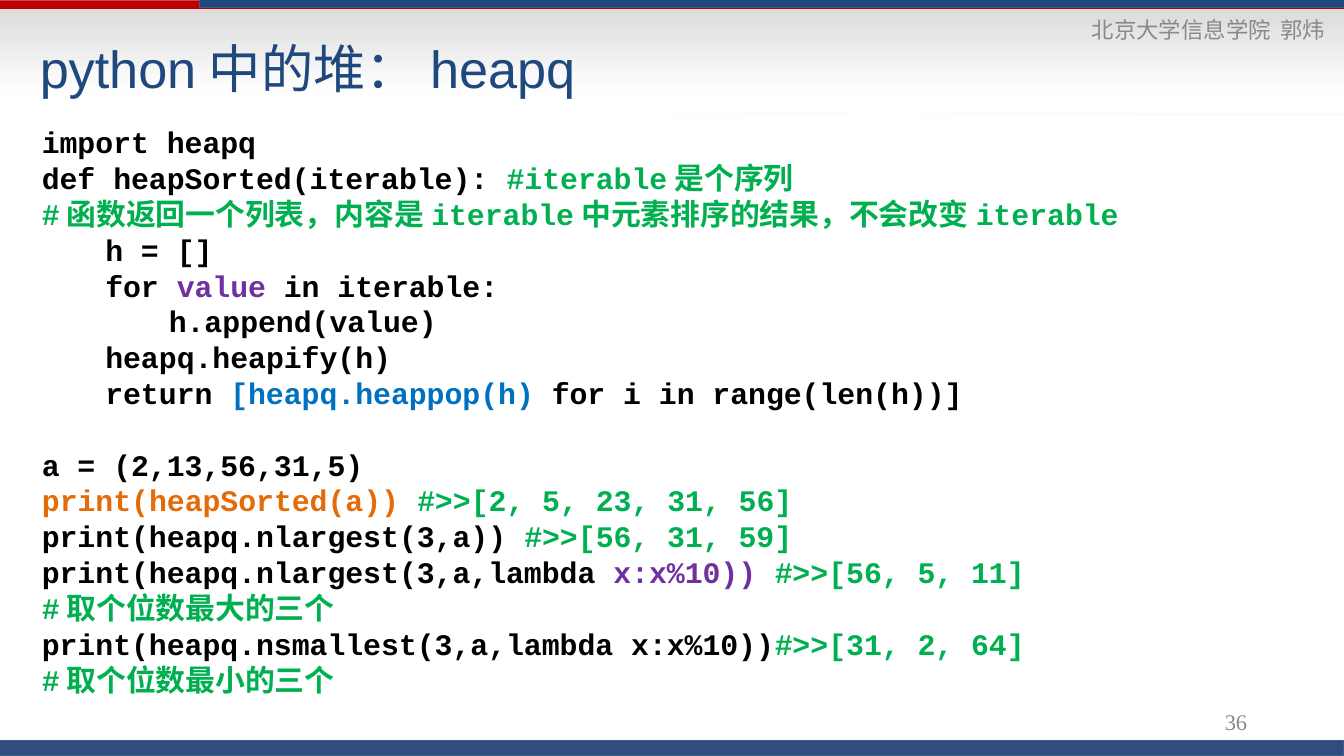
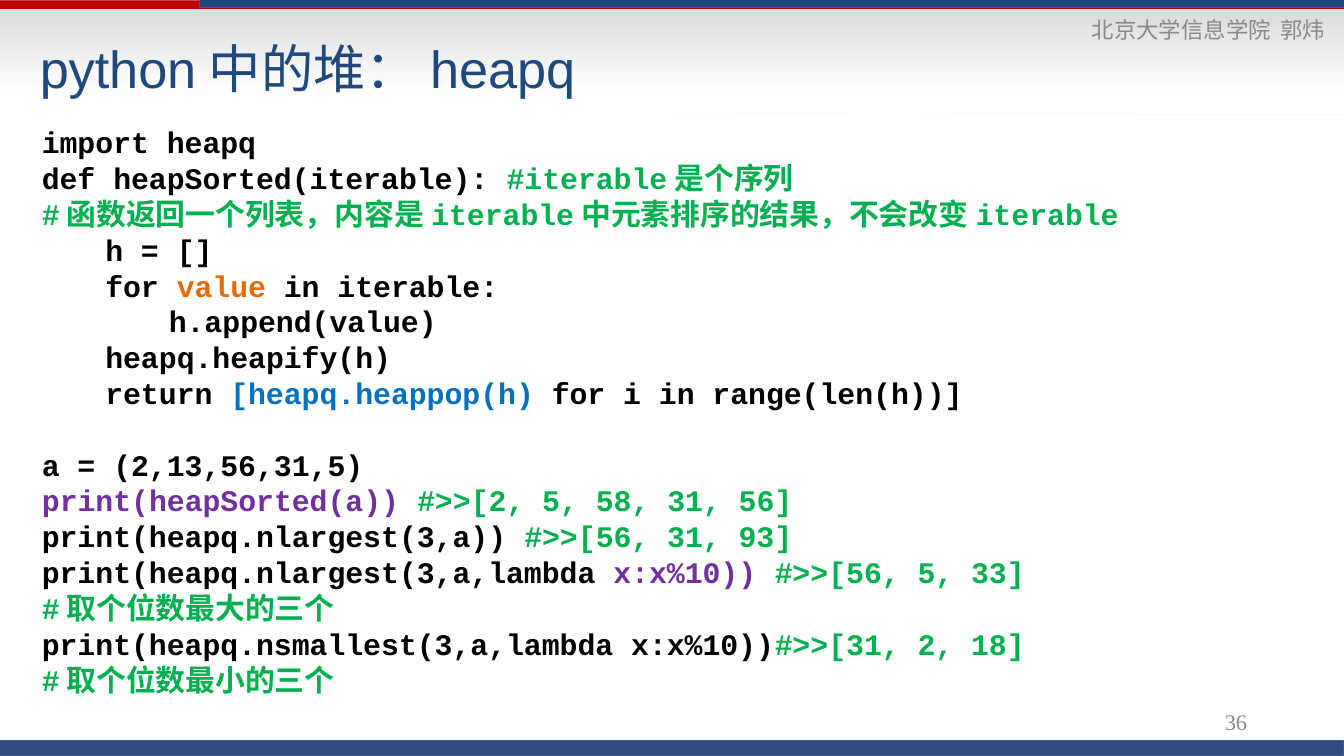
value colour: purple -> orange
print(heapSorted(a colour: orange -> purple
23: 23 -> 58
59: 59 -> 93
11: 11 -> 33
64: 64 -> 18
